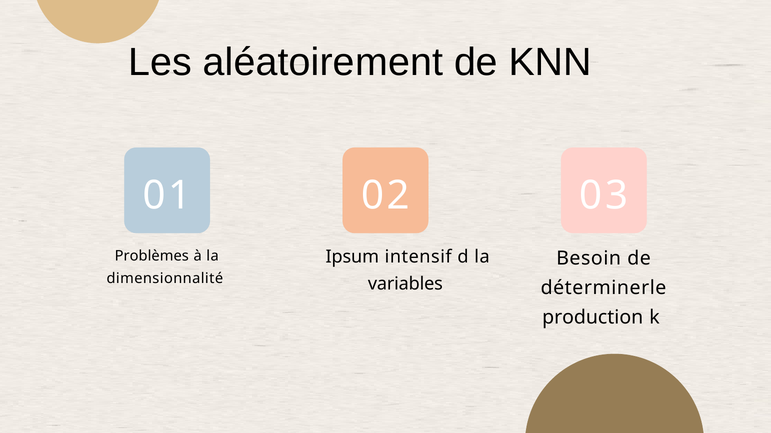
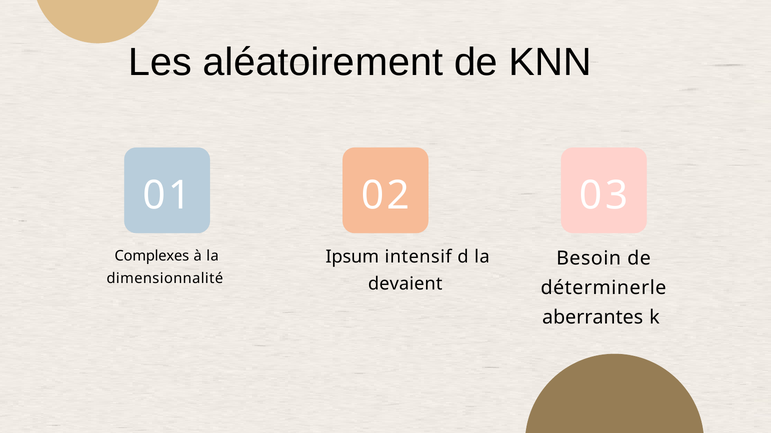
Problèmes: Problèmes -> Complexes
variables: variables -> devaient
production: production -> aberrantes
